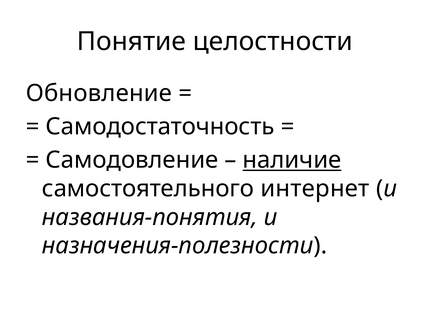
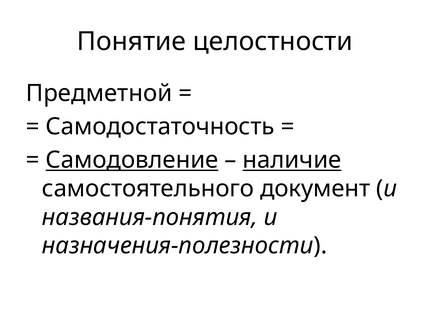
Обновление: Обновление -> Предметной
Самодовление underline: none -> present
интернет: интернет -> документ
